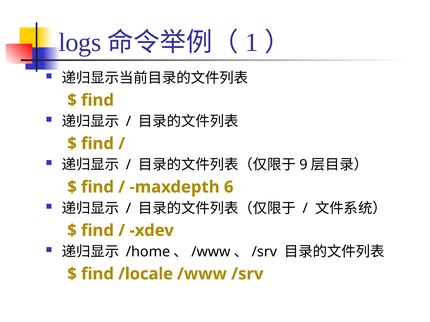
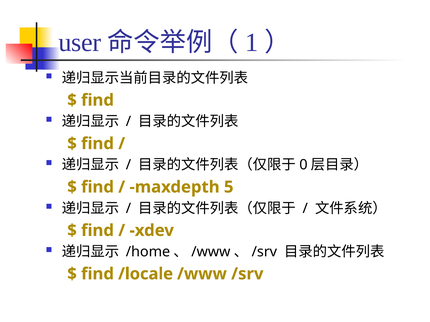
logs: logs -> user
9: 9 -> 0
6: 6 -> 5
